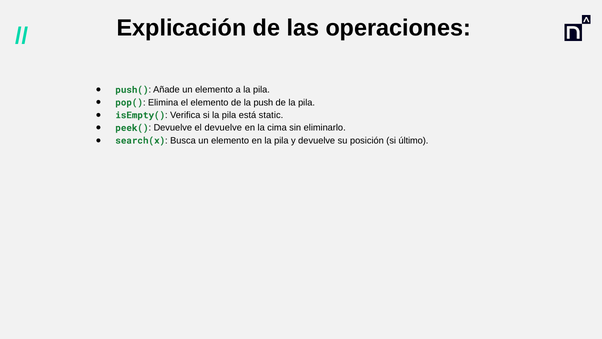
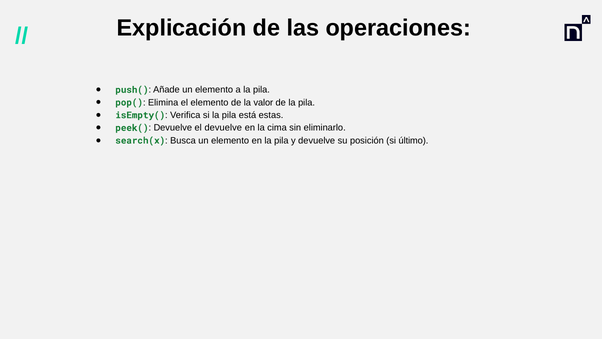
push: push -> valor
static: static -> estas
